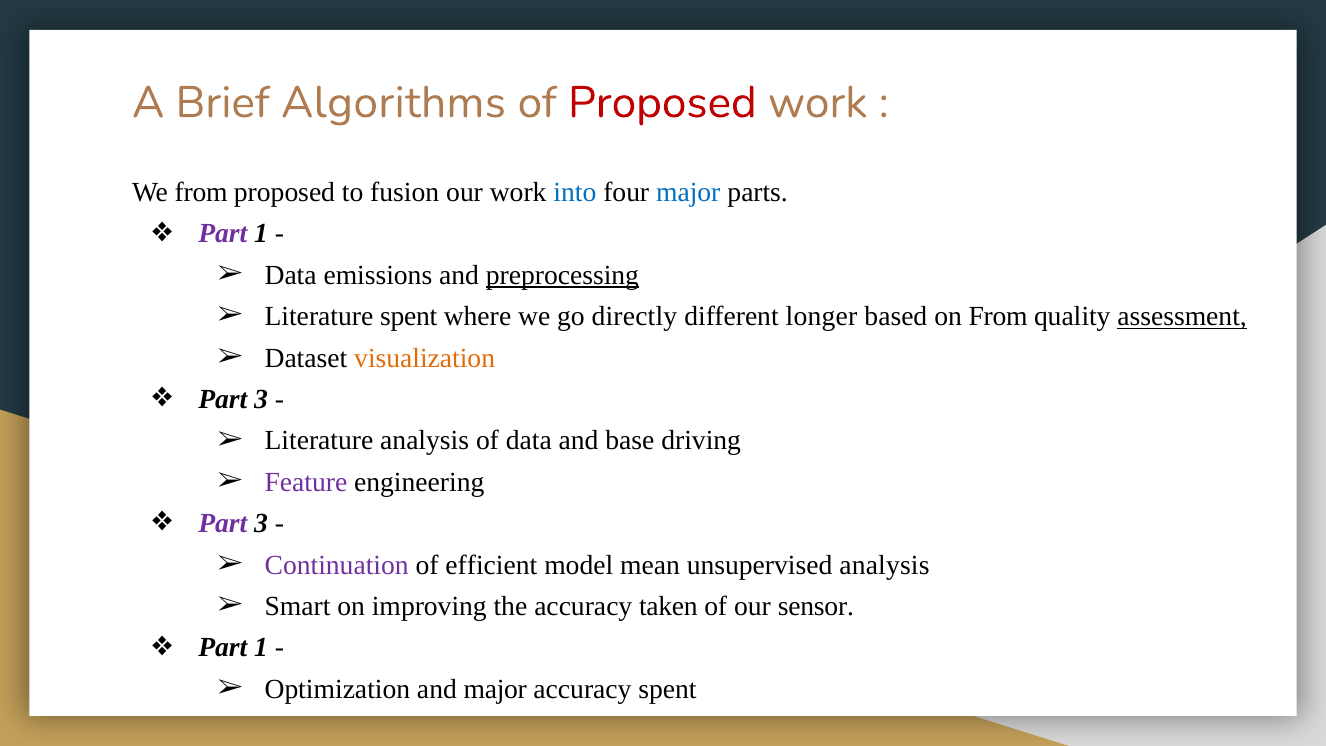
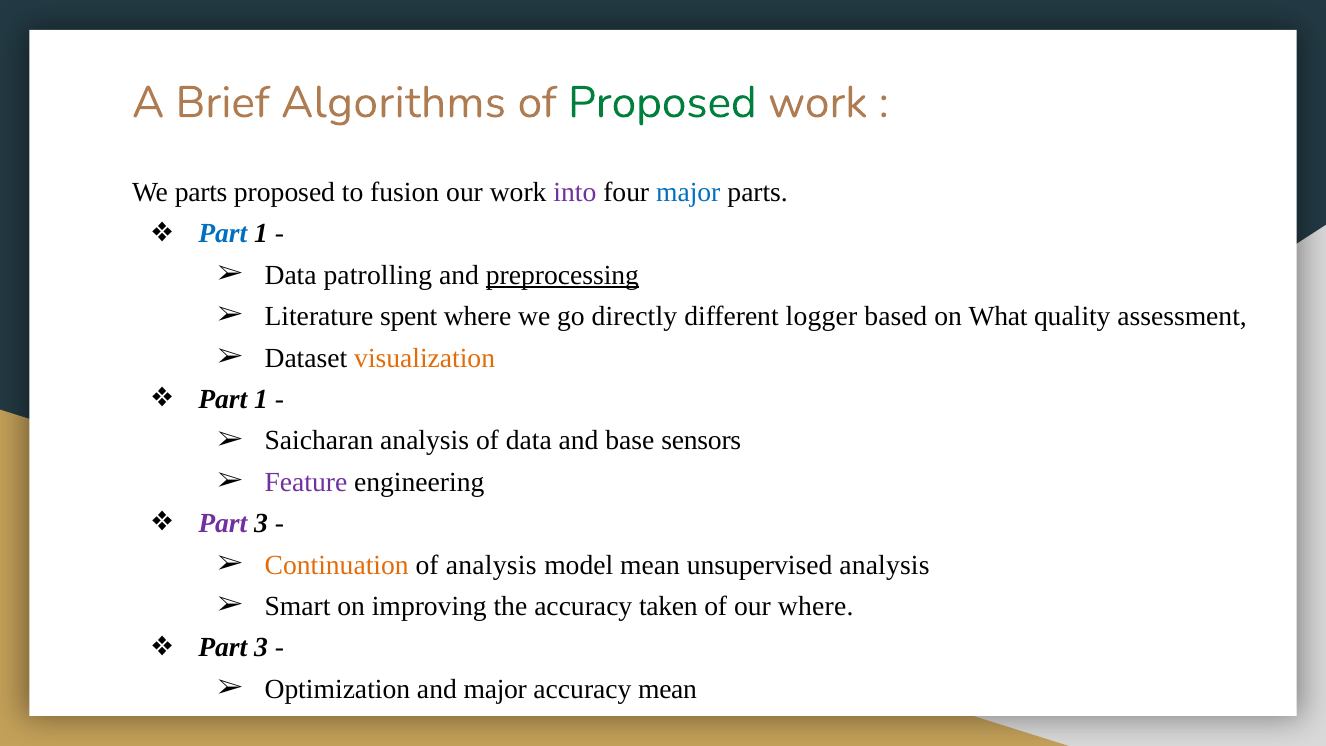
Proposed at (662, 103) colour: red -> green
We from: from -> parts
into colour: blue -> purple
Part at (223, 234) colour: purple -> blue
emissions: emissions -> patrolling
longer: longer -> logger
on From: From -> What
assessment underline: present -> none
3 at (261, 399): 3 -> 1
Literature at (319, 441): Literature -> Saicharan
driving: driving -> sensors
Continuation colour: purple -> orange
of efficient: efficient -> analysis
our sensor: sensor -> where
1 at (261, 648): 1 -> 3
accuracy spent: spent -> mean
